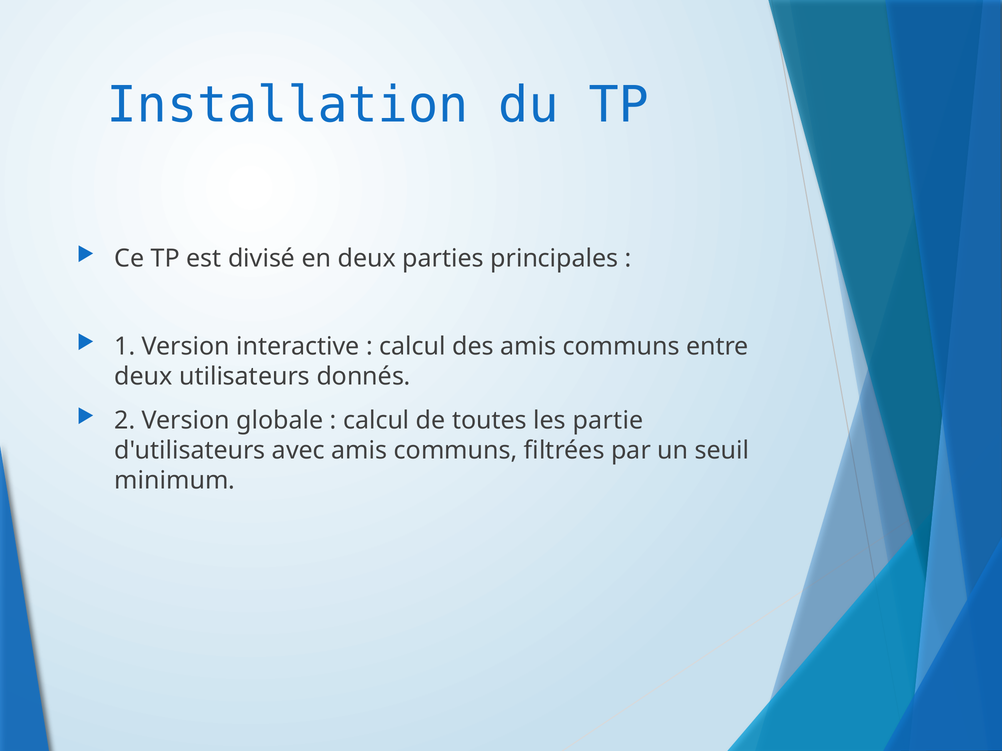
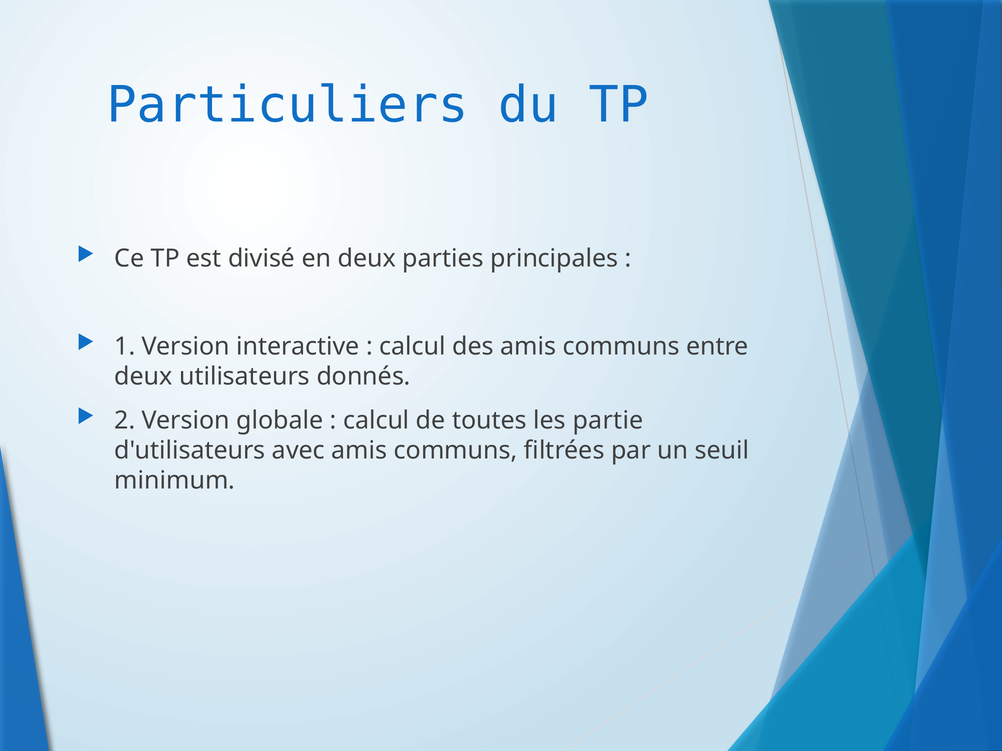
Installation: Installation -> Particuliers
